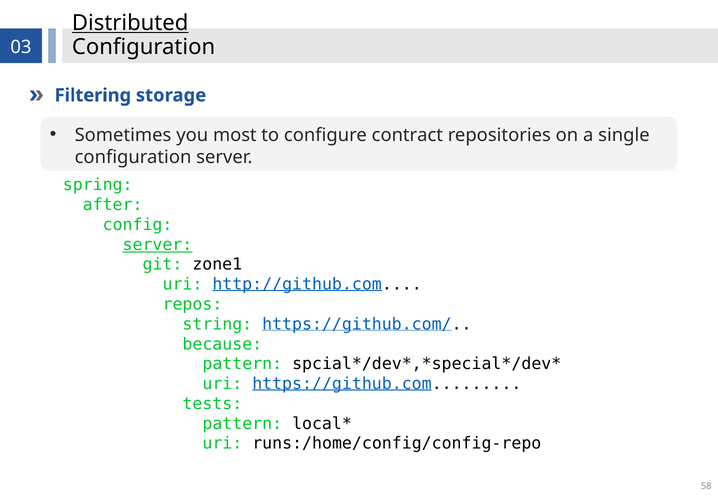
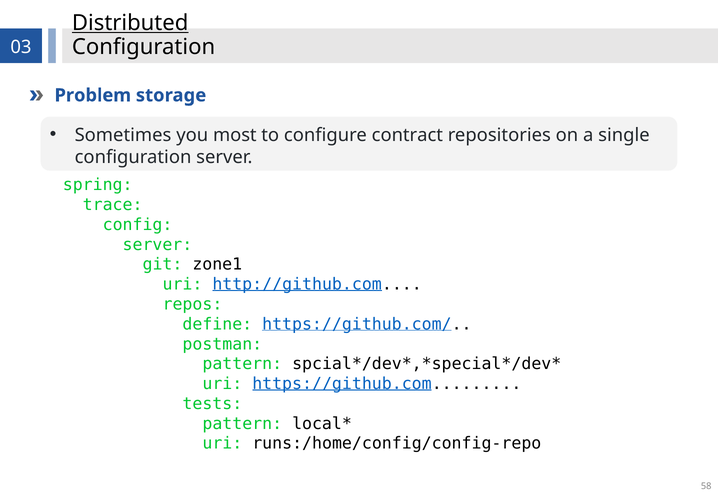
Filtering: Filtering -> Problem
after: after -> trace
server at (157, 245) underline: present -> none
string: string -> define
because: because -> postman
